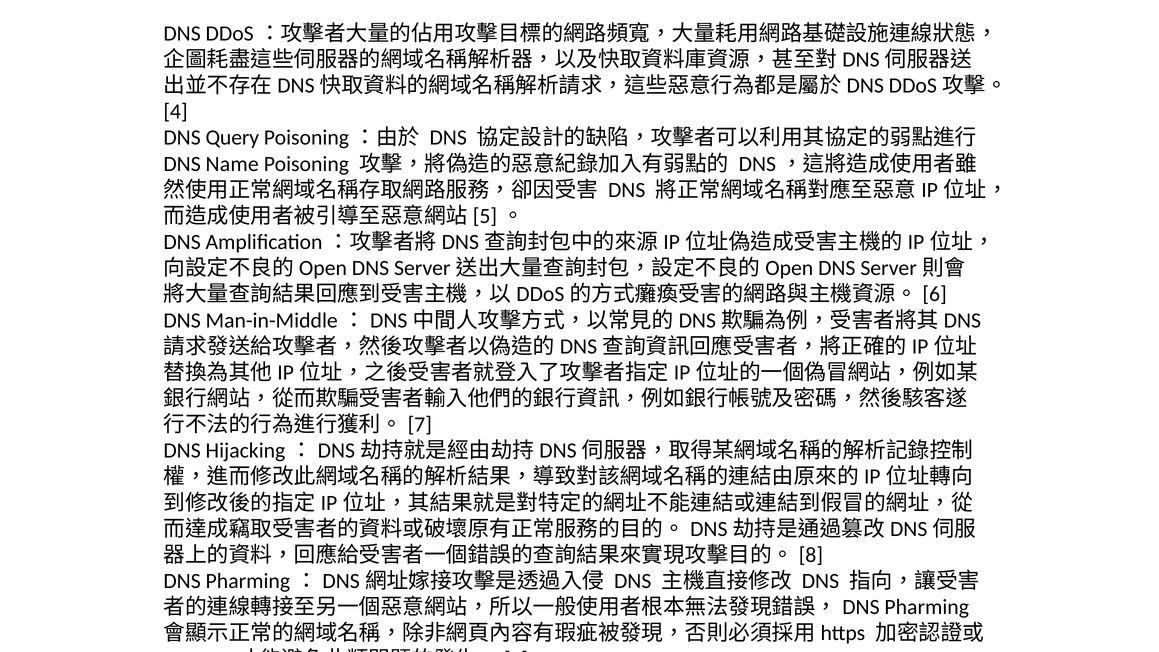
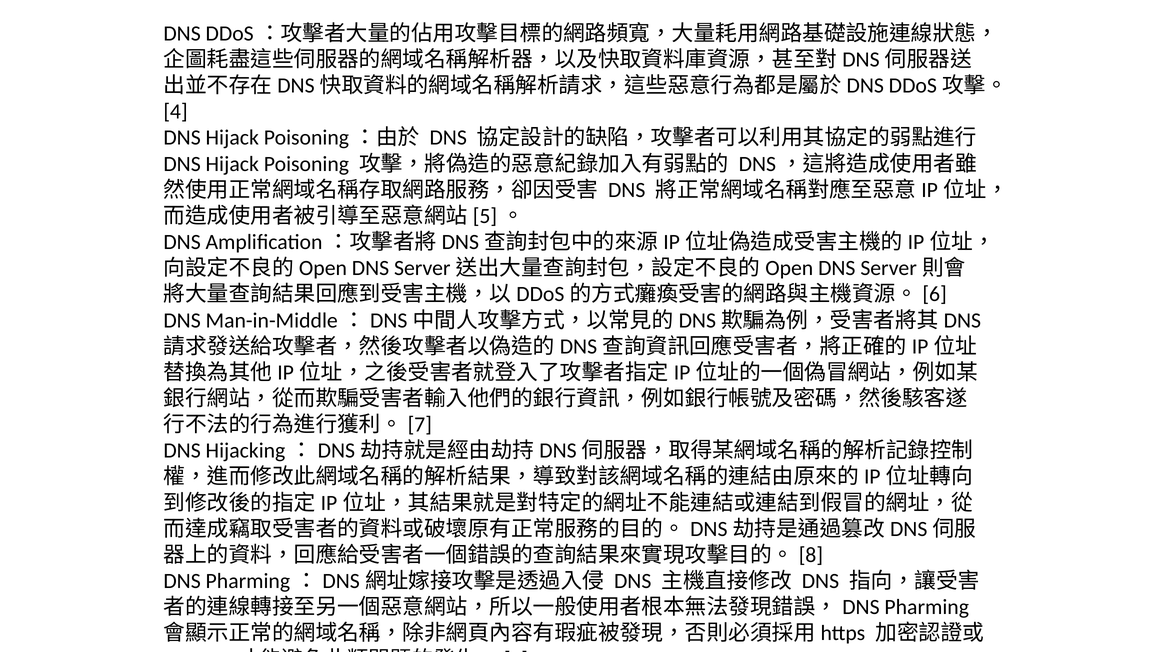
Query at (232, 138): Query -> Hijack
Name at (232, 164): Name -> Hijack
